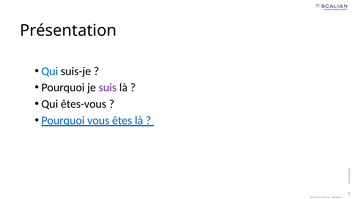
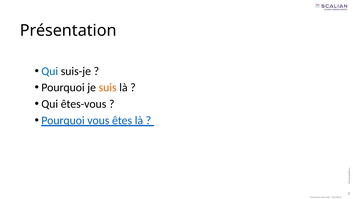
suis colour: purple -> orange
